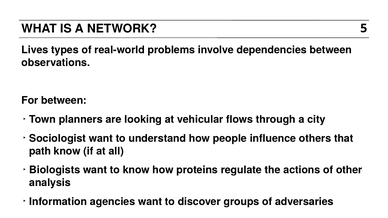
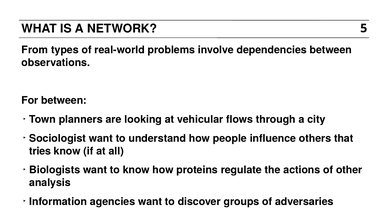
Lives: Lives -> From
path: path -> tries
